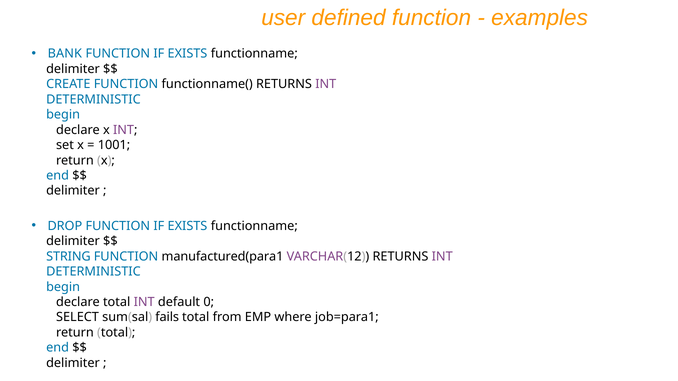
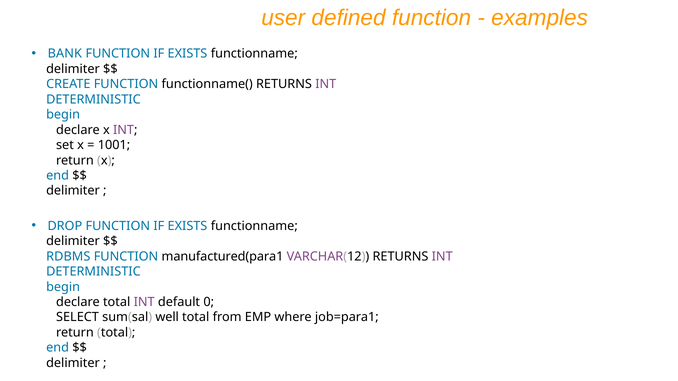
STRING: STRING -> RDBMS
fails: fails -> well
